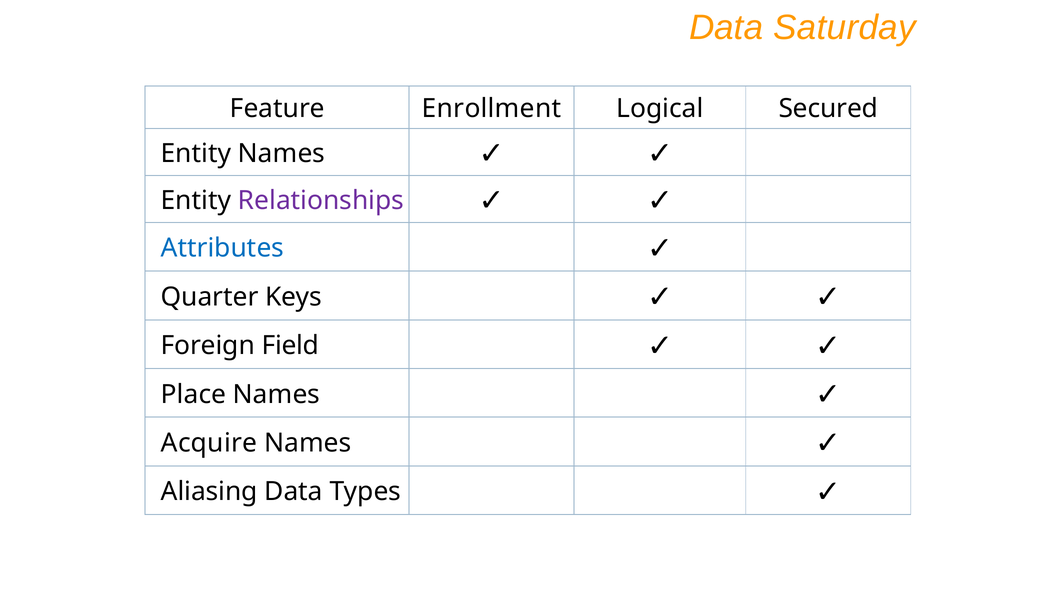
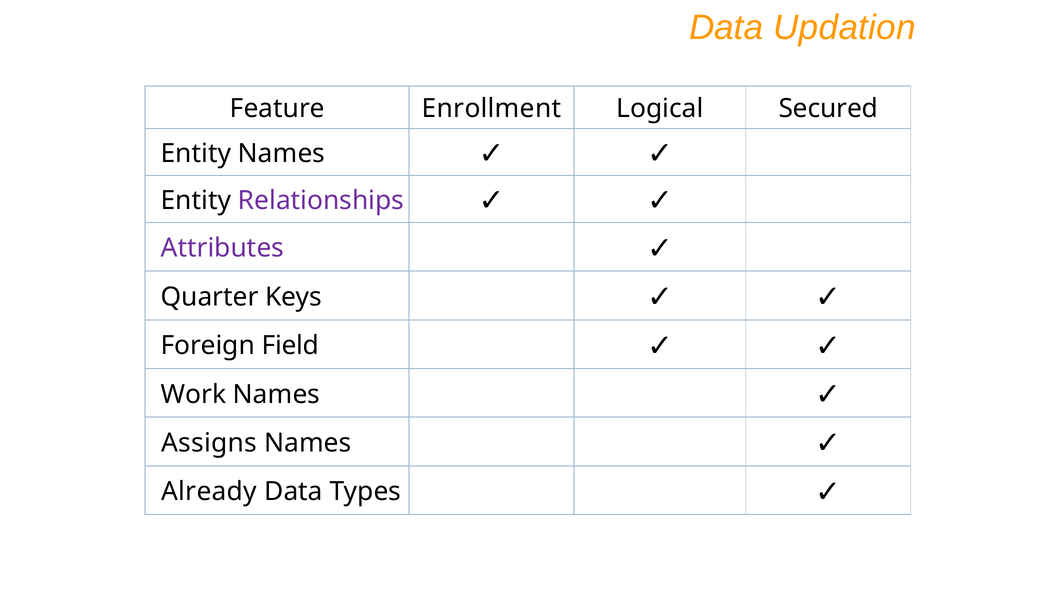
Saturday: Saturday -> Updation
Attributes colour: blue -> purple
Place: Place -> Work
Acquire: Acquire -> Assigns
Aliasing: Aliasing -> Already
